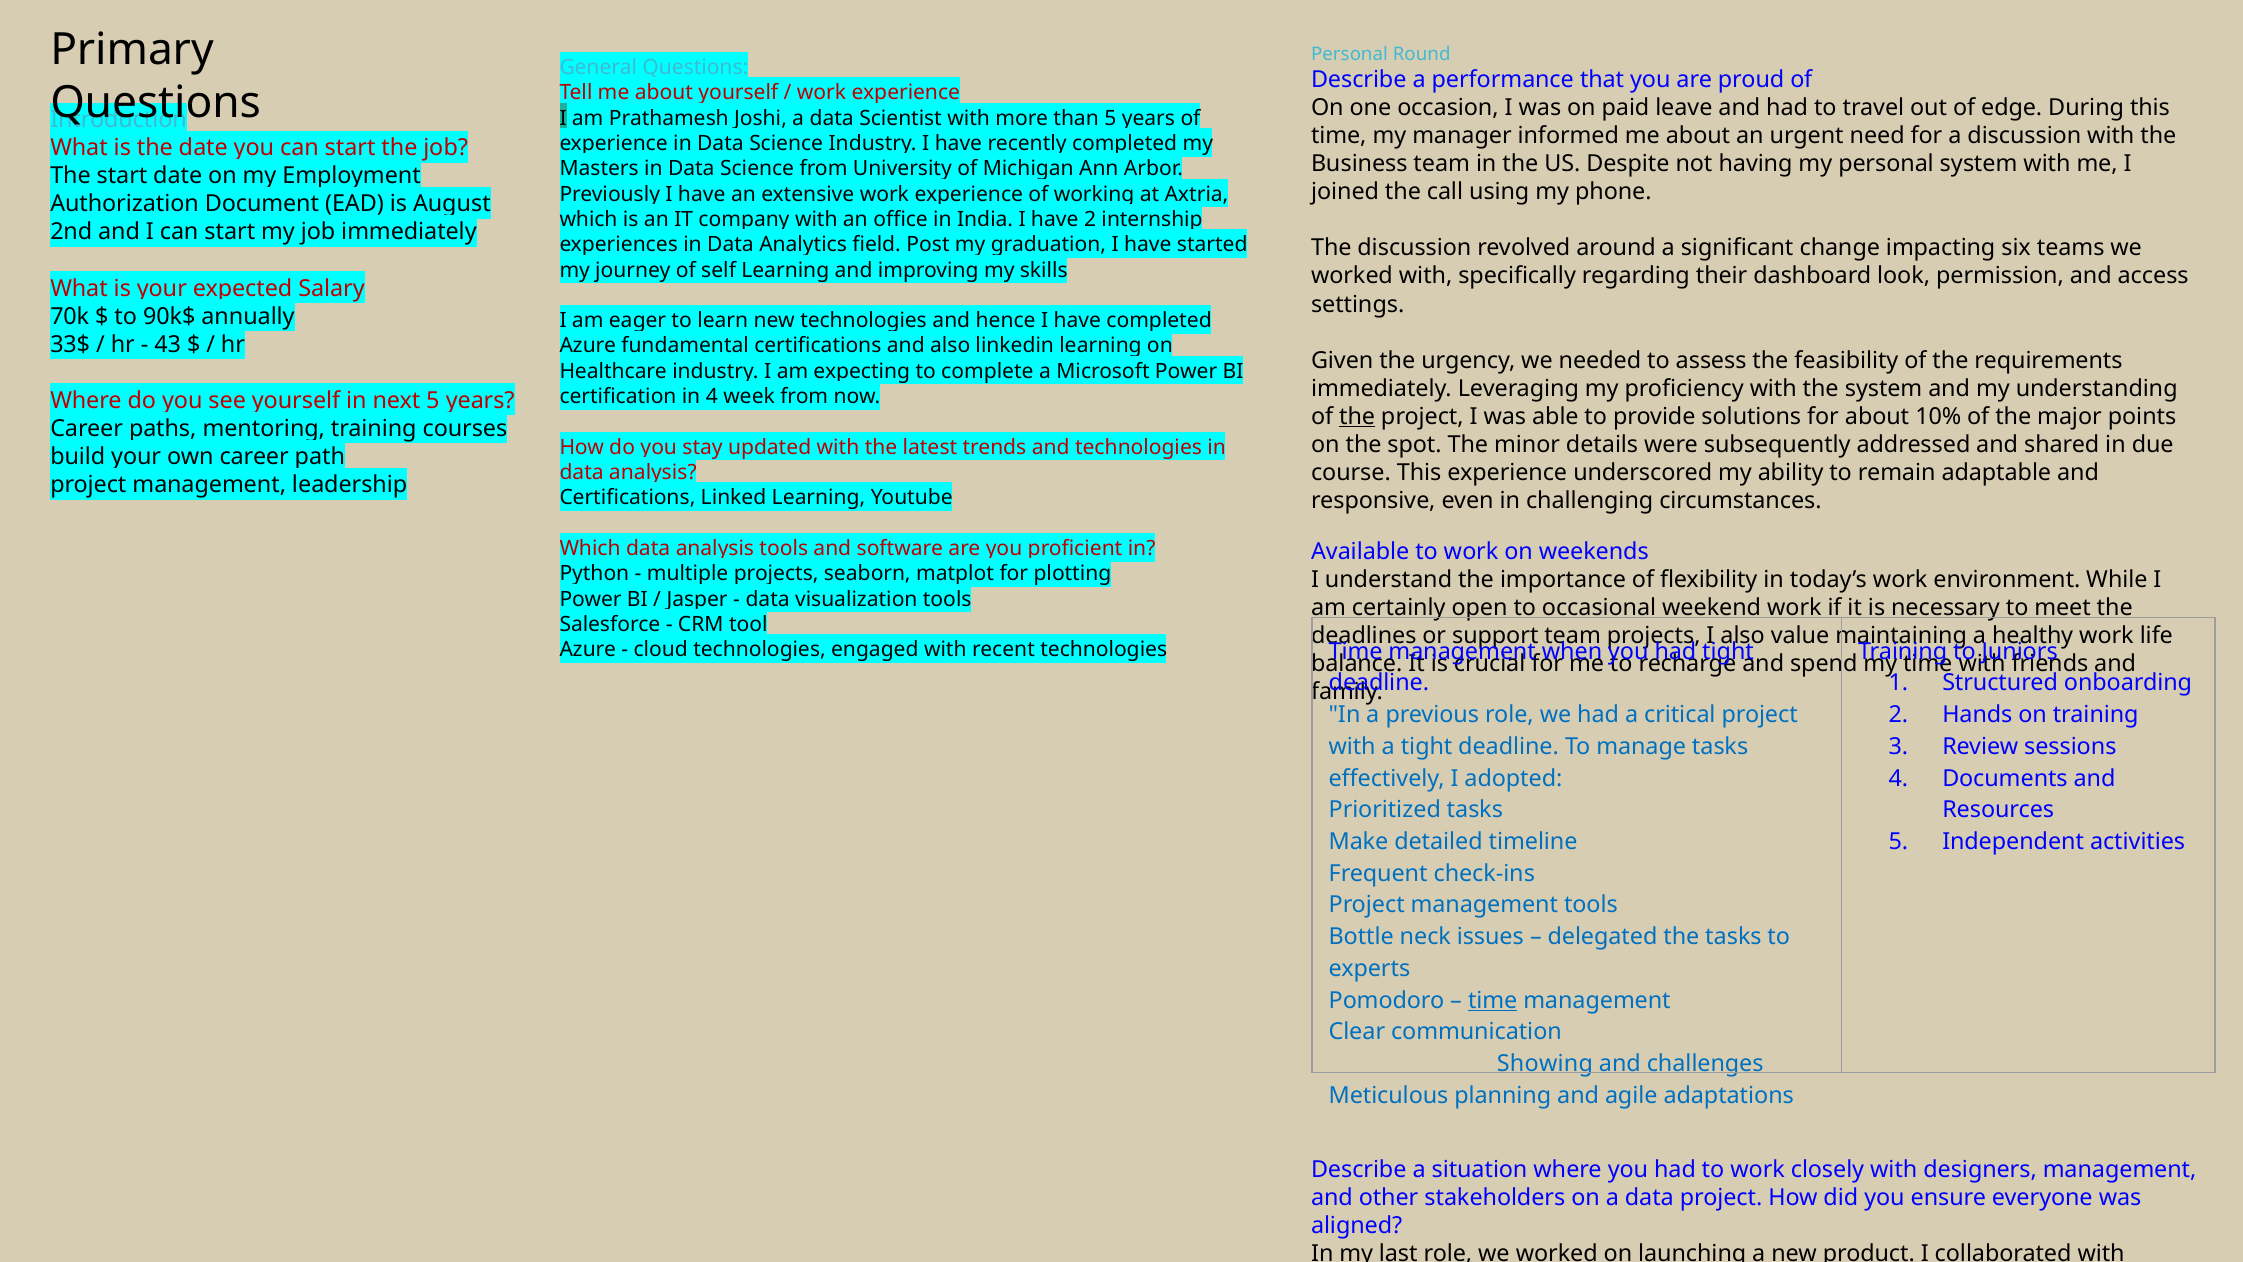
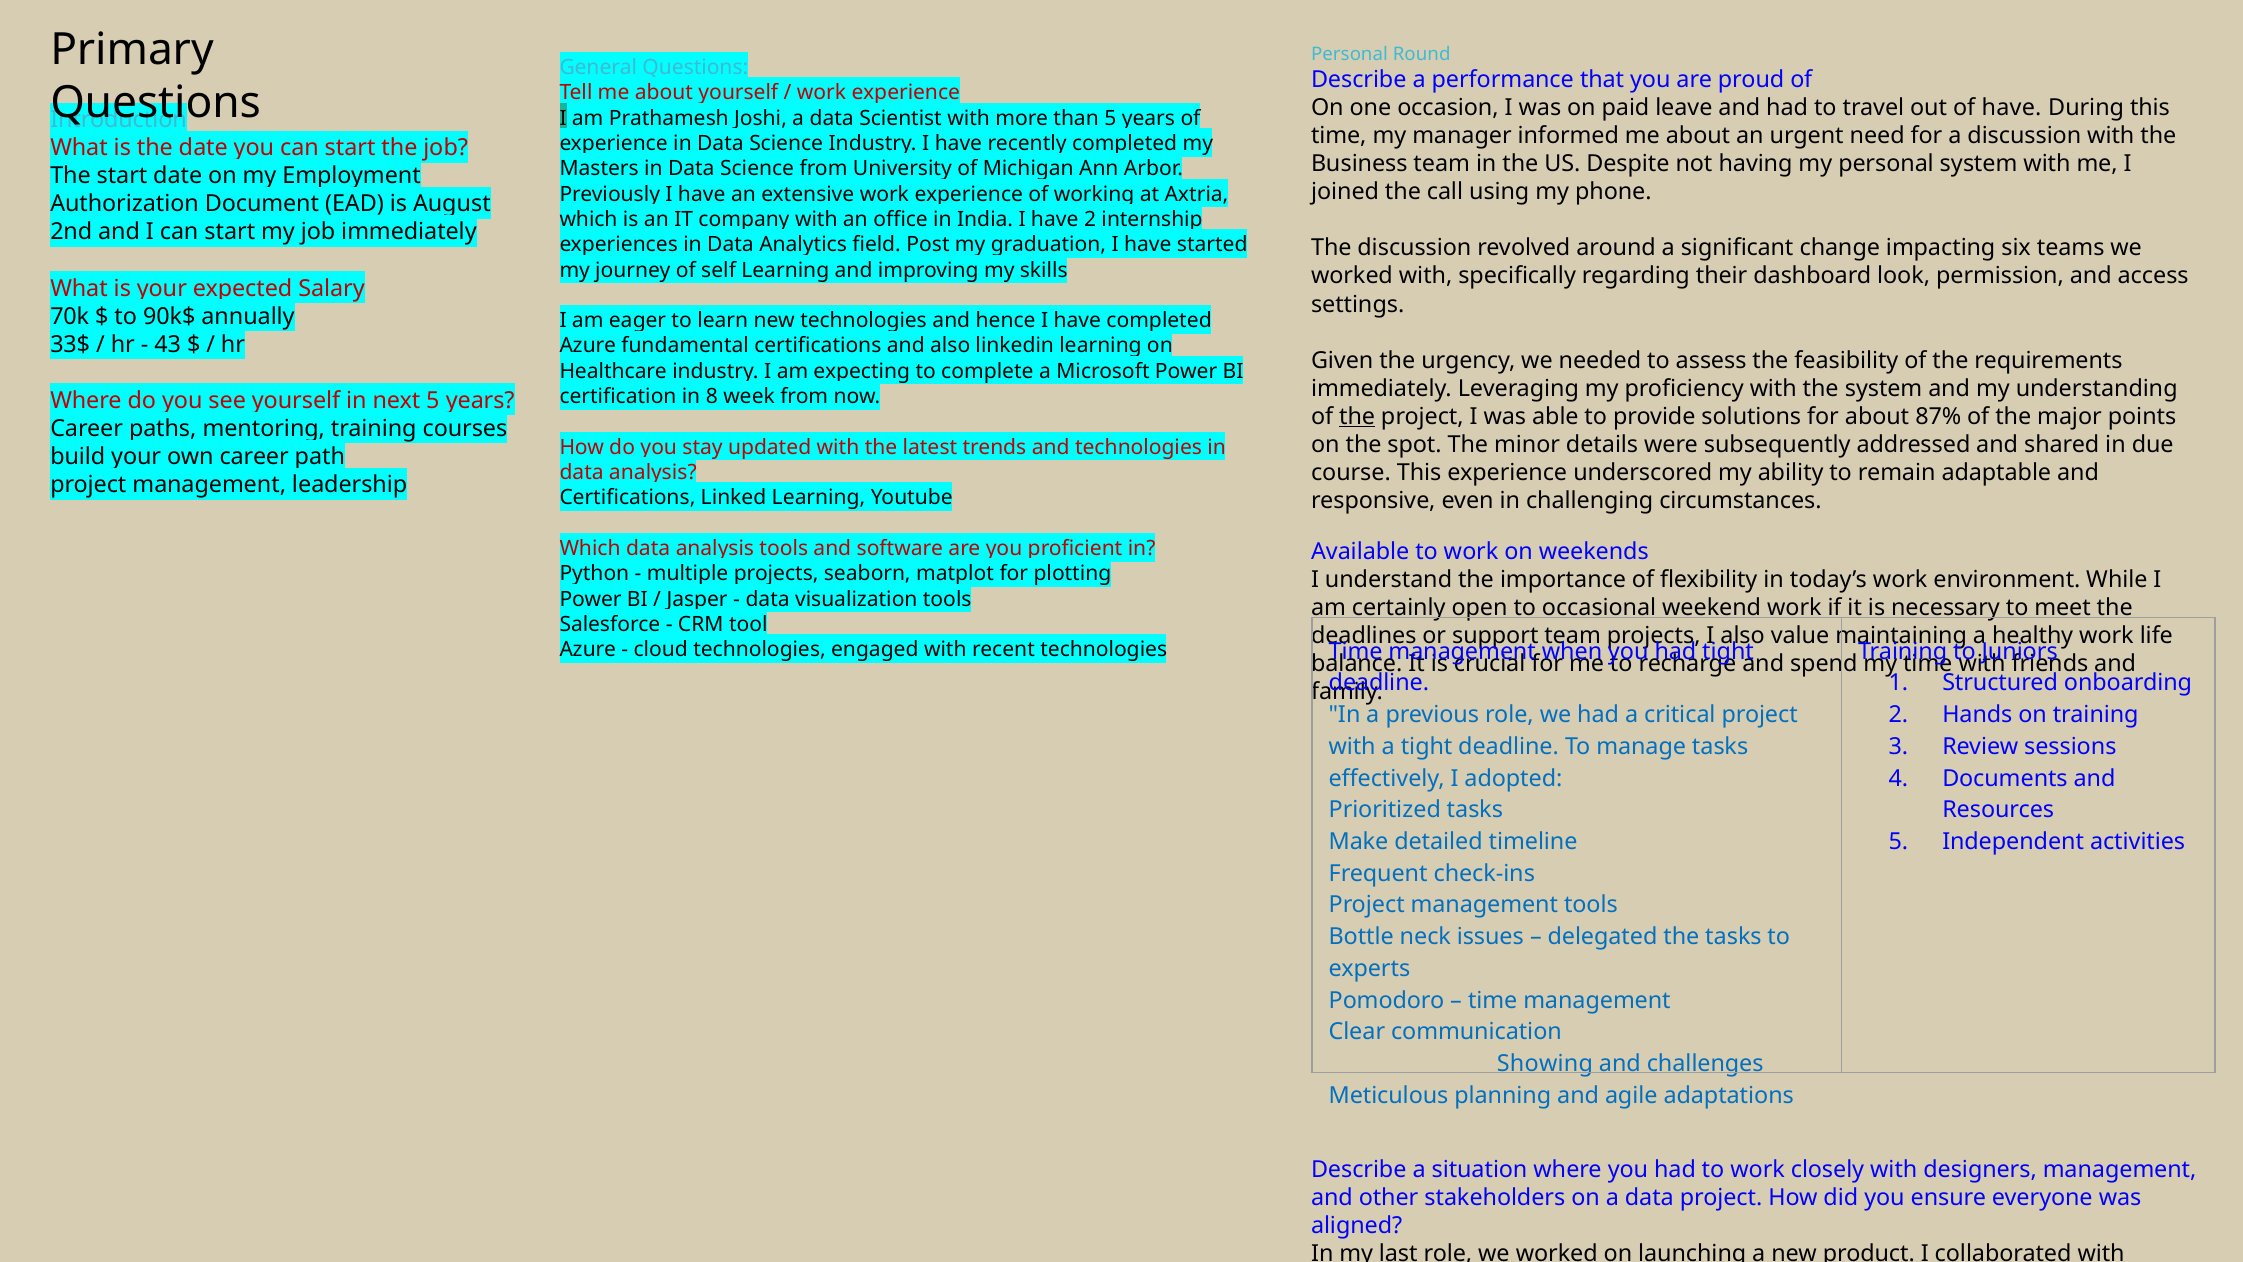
of edge: edge -> have
in 4: 4 -> 8
10%: 10% -> 87%
time at (1493, 1000) underline: present -> none
